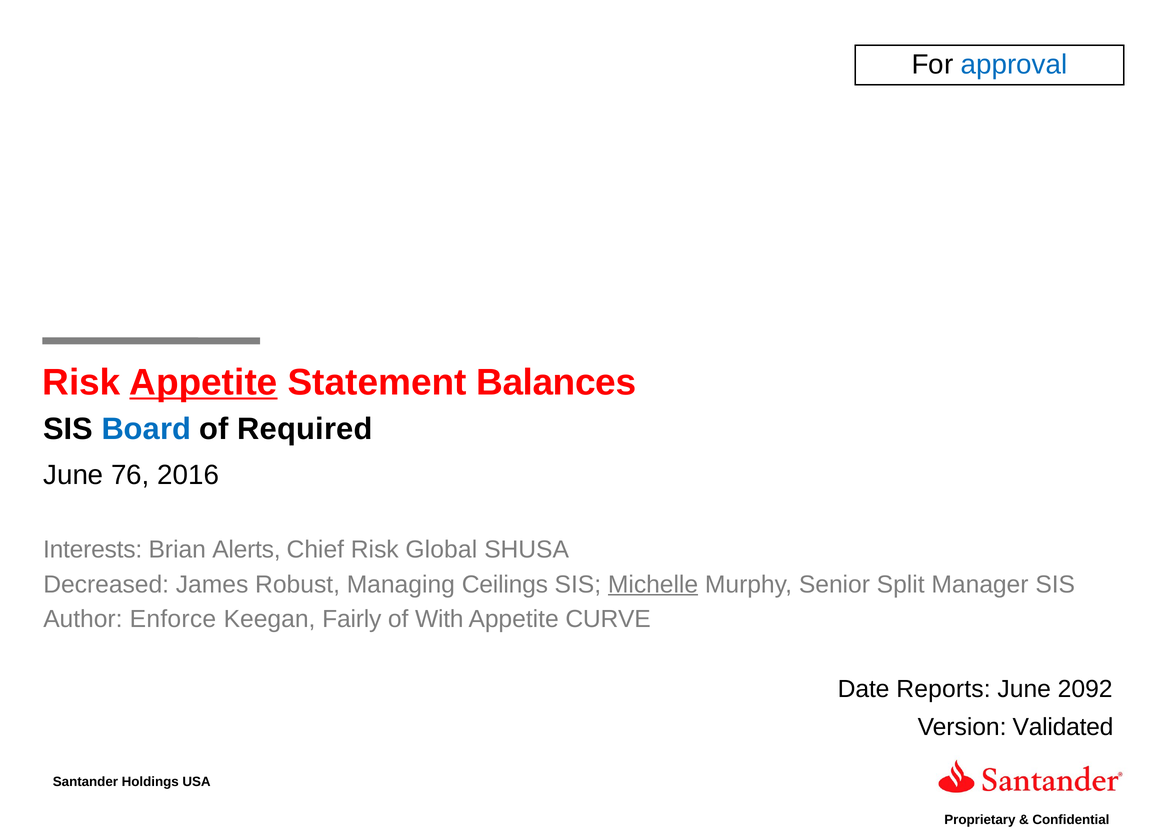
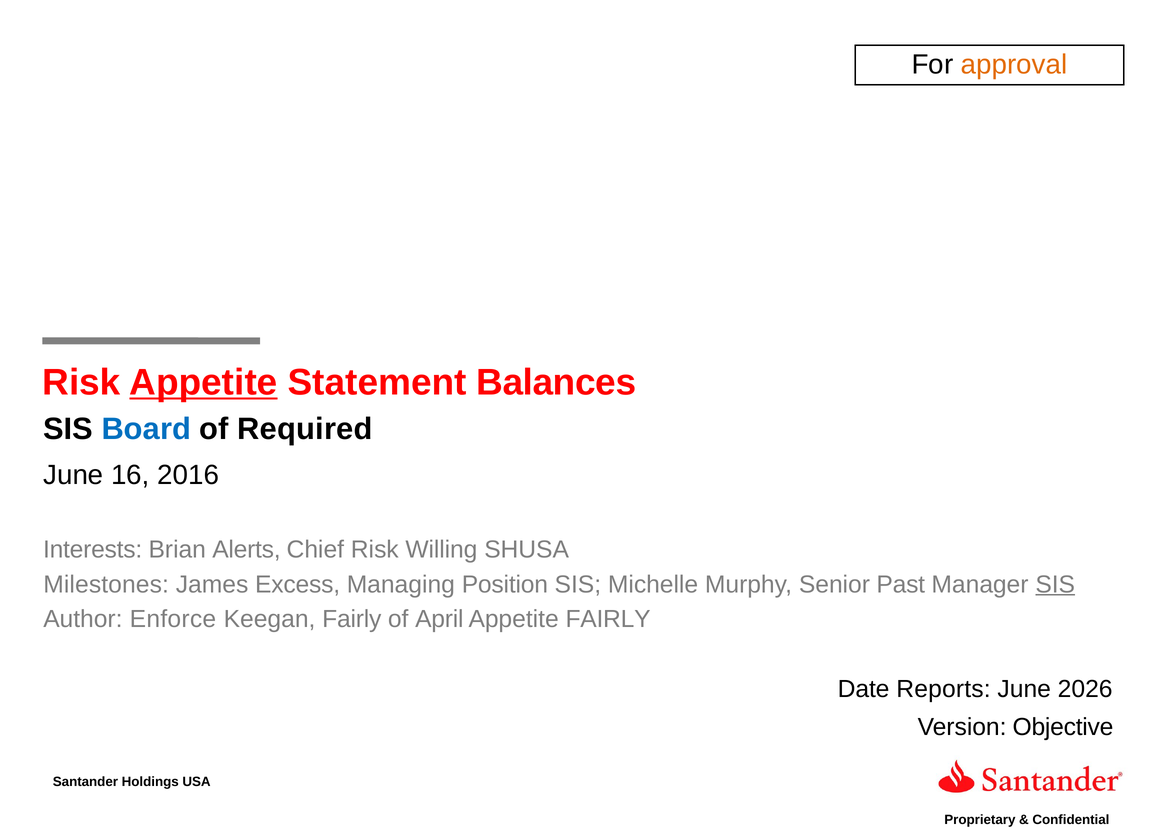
approval colour: blue -> orange
76: 76 -> 16
Global: Global -> Willing
Decreased: Decreased -> Milestones
Robust: Robust -> Excess
Ceilings: Ceilings -> Position
Michelle underline: present -> none
Split: Split -> Past
SIS at (1055, 584) underline: none -> present
With: With -> April
Appetite CURVE: CURVE -> FAIRLY
2092: 2092 -> 2026
Validated: Validated -> Objective
